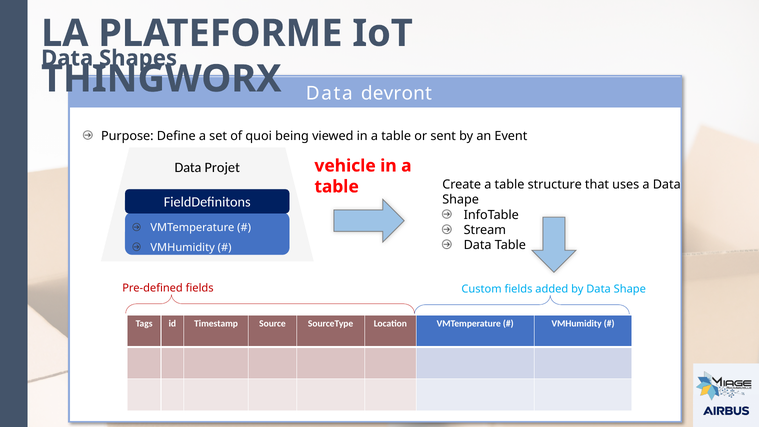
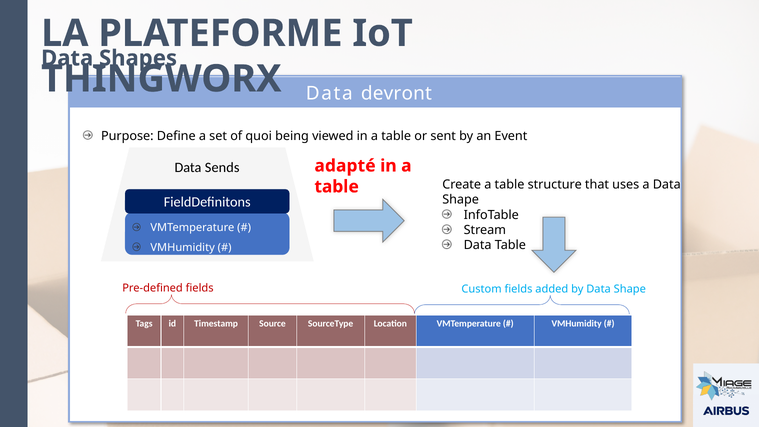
Projet: Projet -> Sends
vehicle: vehicle -> adapté
